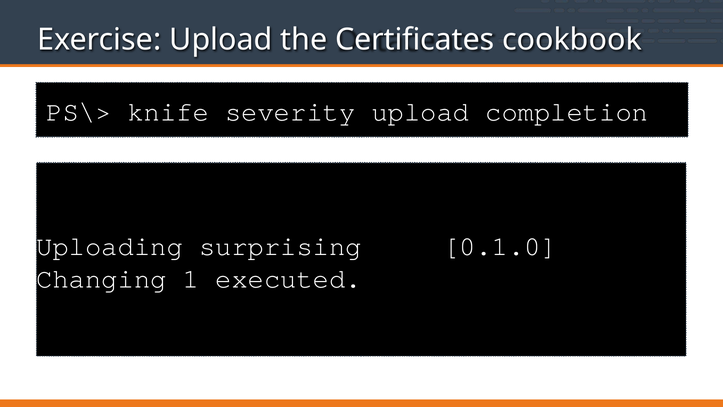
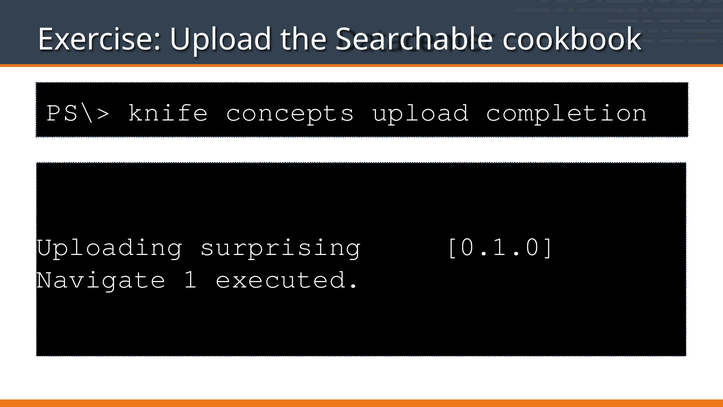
Certificates: Certificates -> Searchable
severity: severity -> concepts
Changing: Changing -> Navigate
